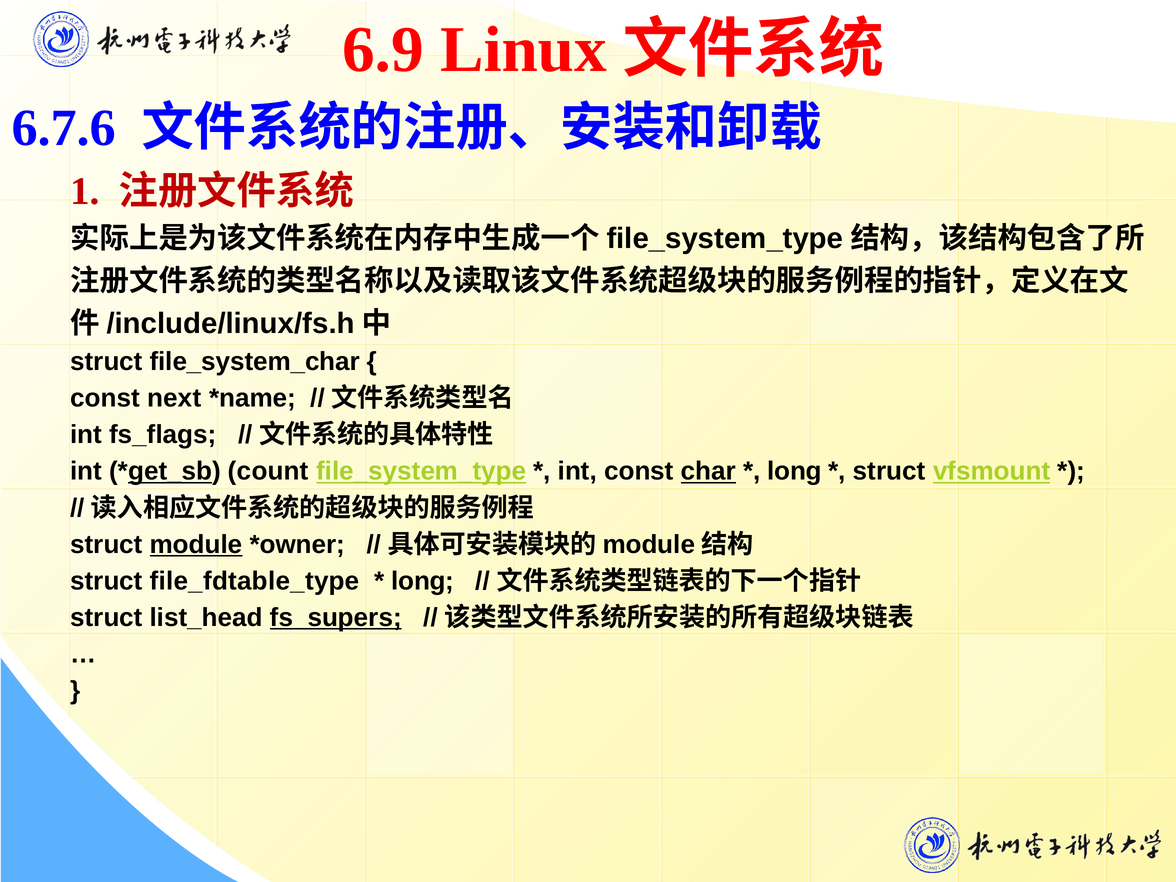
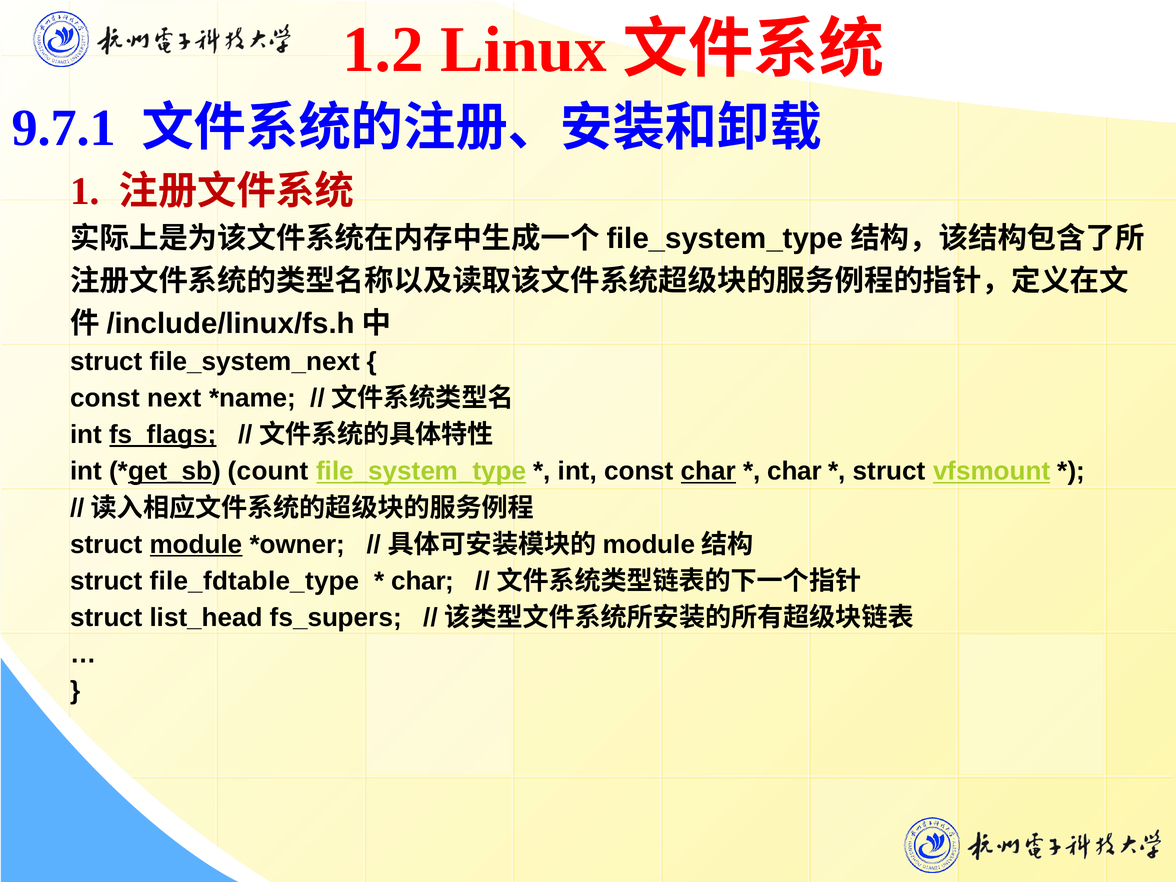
6.9: 6.9 -> 1.2
6.7.6: 6.7.6 -> 9.7.1
file_system_char: file_system_char -> file_system_next
fs_flags underline: none -> present
long at (795, 471): long -> char
long at (423, 581): long -> char
fs_supers underline: present -> none
